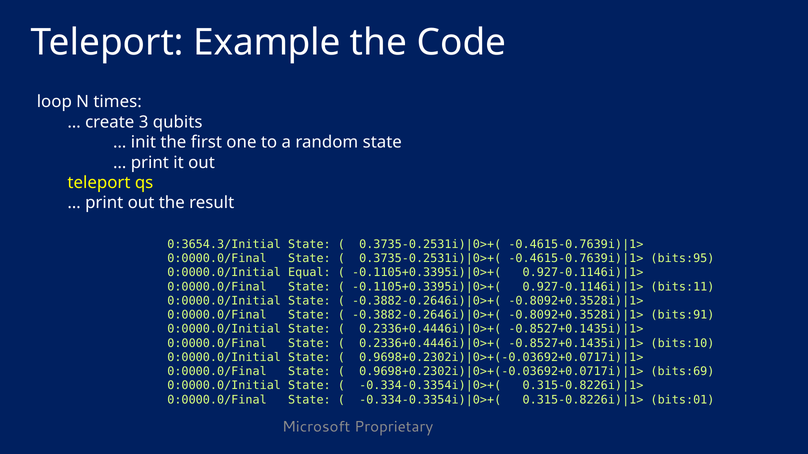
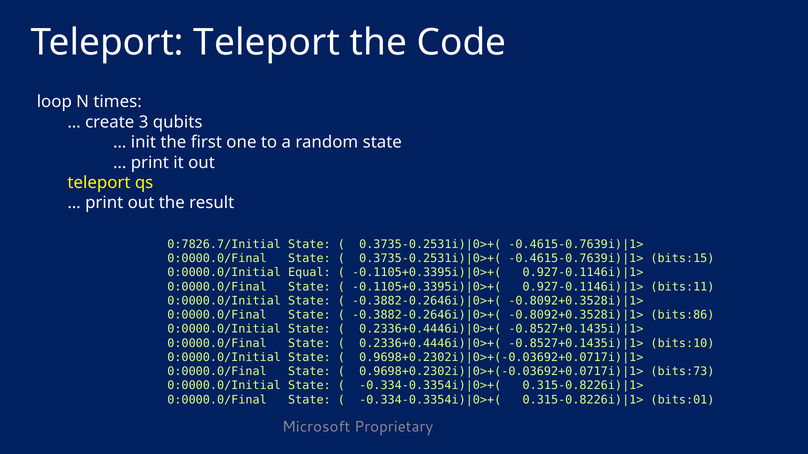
Teleport Example: Example -> Teleport
0:3654.3/Initial: 0:3654.3/Initial -> 0:7826.7/Initial
bits:95: bits:95 -> bits:15
bits:91: bits:91 -> bits:86
bits:69: bits:69 -> bits:73
